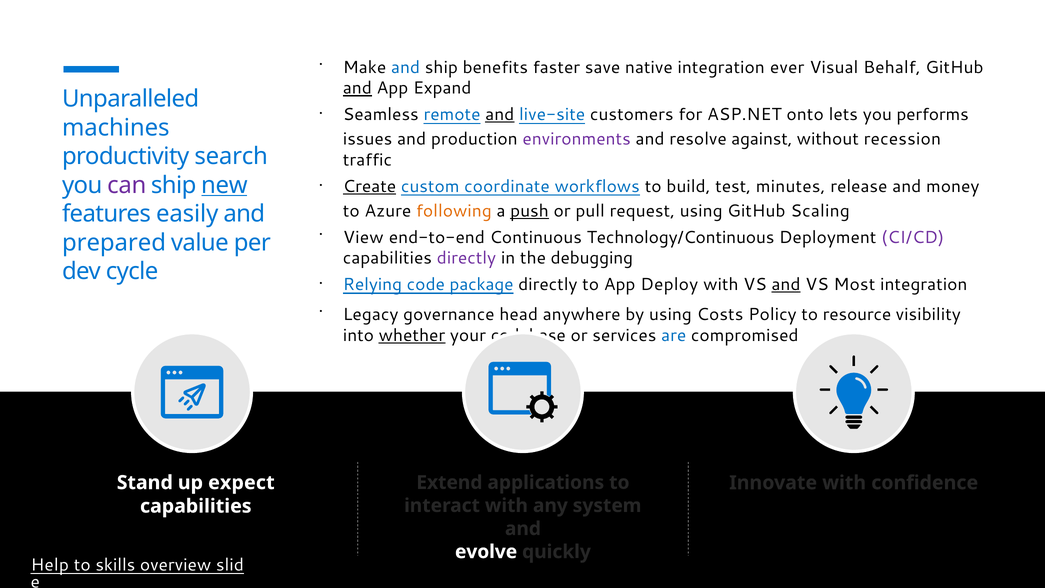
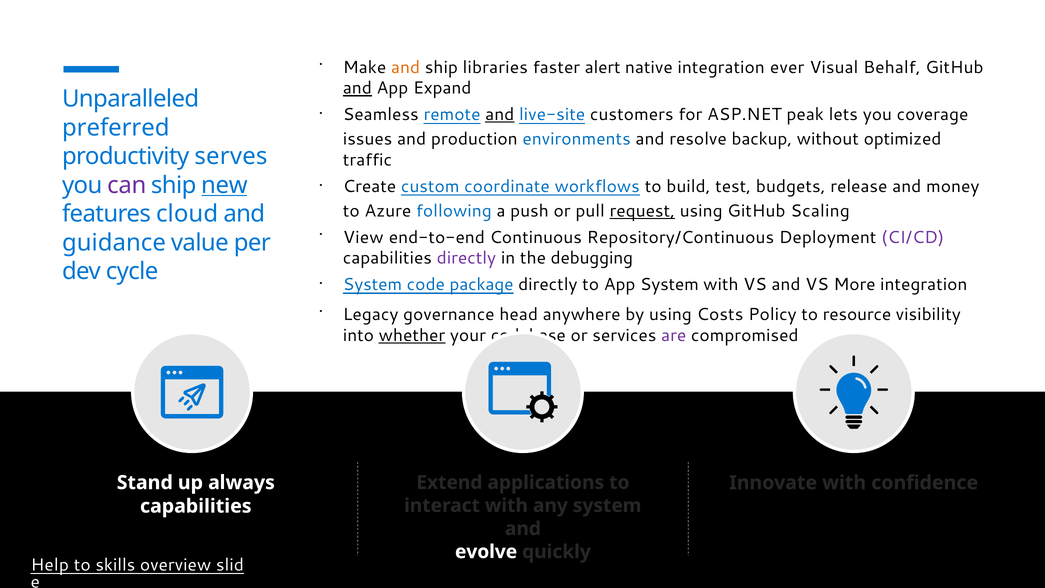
and at (406, 67) colour: blue -> orange
benefits: benefits -> libraries
save: save -> alert
onto: onto -> peak
performs: performs -> coverage
machines: machines -> preferred
environments colour: purple -> blue
against: against -> backup
recession: recession -> optimized
search: search -> serves
Create underline: present -> none
minutes: minutes -> budgets
following colour: orange -> blue
push underline: present -> none
request underline: none -> present
easily: easily -> cloud
Technology/Continuous: Technology/Continuous -> Repository/Continuous
prepared: prepared -> guidance
Relying at (372, 284): Relying -> System
App Deploy: Deploy -> System
and at (786, 284) underline: present -> none
Most: Most -> More
are colour: blue -> purple
expect: expect -> always
